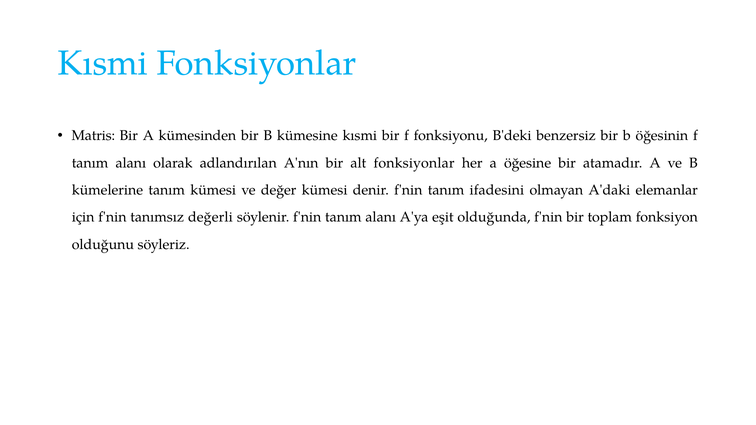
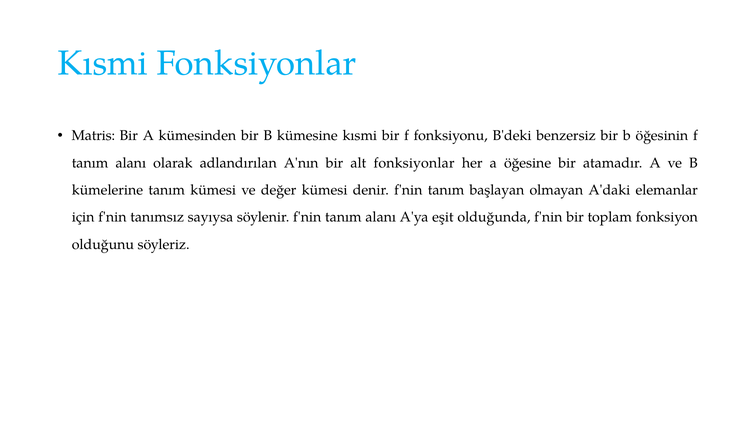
ifadesini: ifadesini -> başlayan
değerli: değerli -> sayıysa
